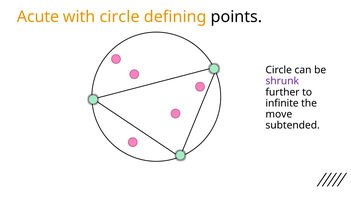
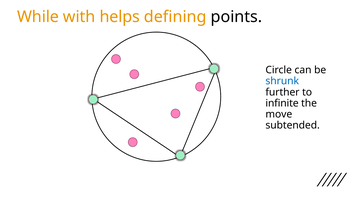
Acute: Acute -> While
with circle: circle -> helps
shrunk colour: purple -> blue
